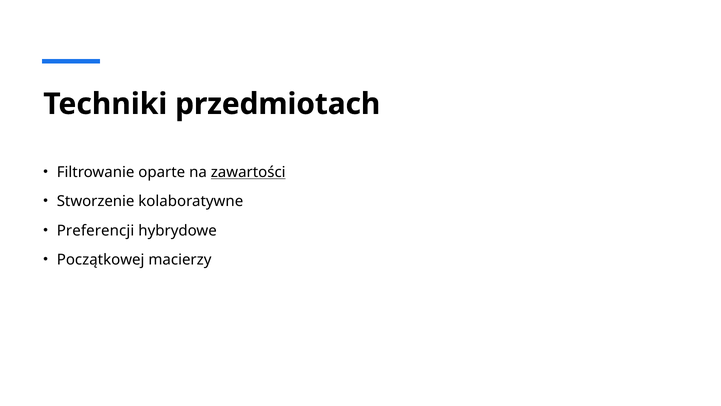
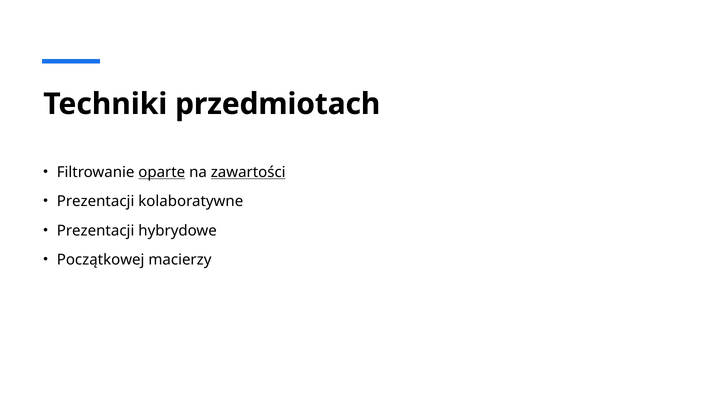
oparte underline: none -> present
Stworzenie at (96, 201): Stworzenie -> Prezentacji
Preferencji at (96, 230): Preferencji -> Prezentacji
